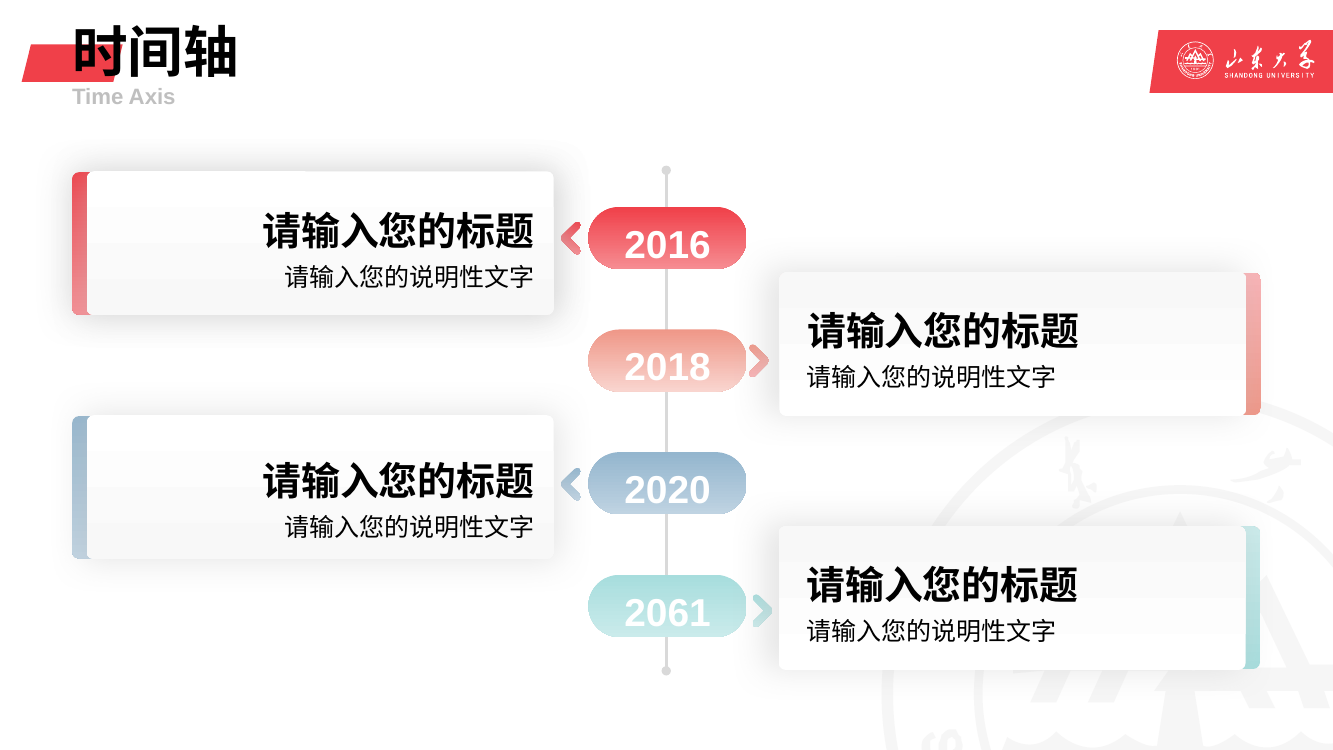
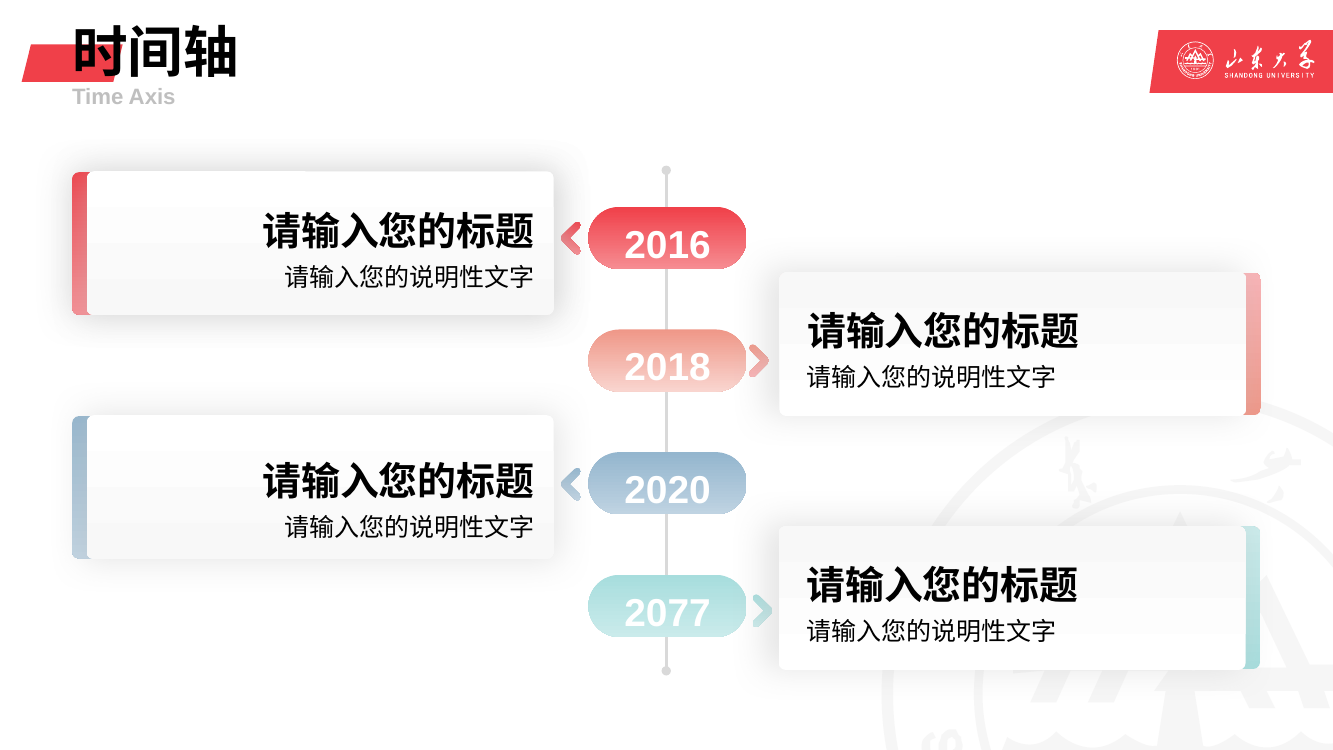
2061: 2061 -> 2077
